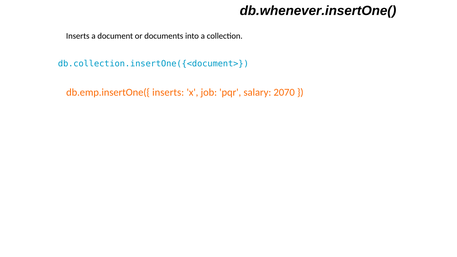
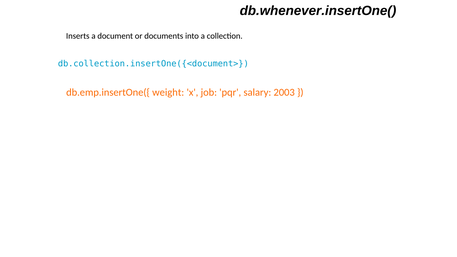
db.emp.insertOne({ inserts: inserts -> weight
2070: 2070 -> 2003
